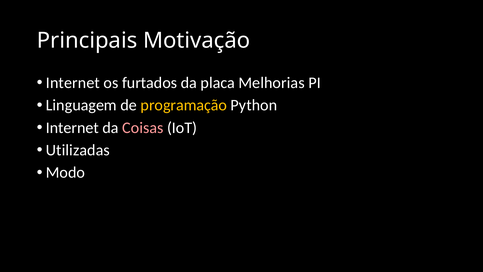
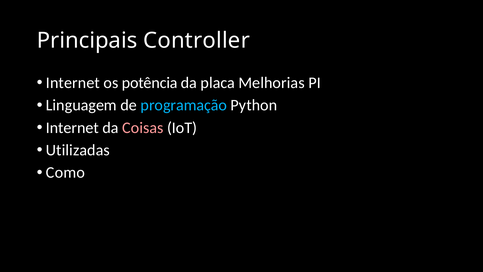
Motivação: Motivação -> Controller
furtados: furtados -> potência
programação colour: yellow -> light blue
Modo: Modo -> Como
